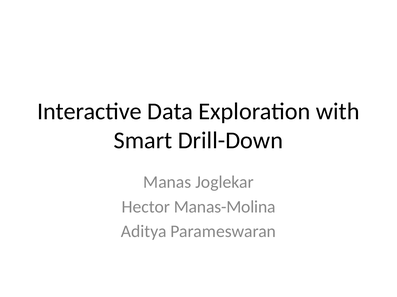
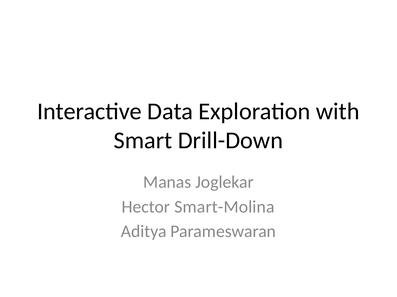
Manas-Molina: Manas-Molina -> Smart-Molina
